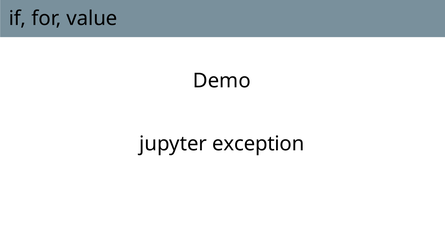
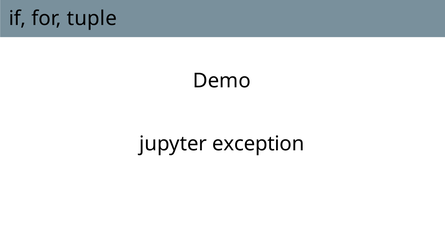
value: value -> tuple
